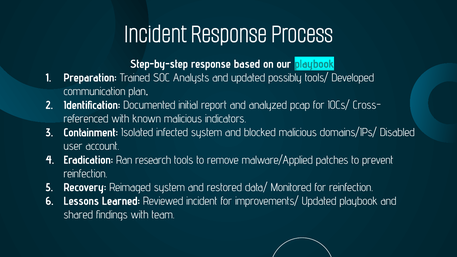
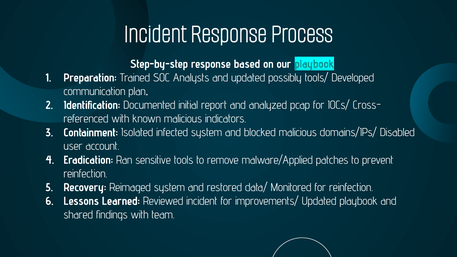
research: research -> sensitive
